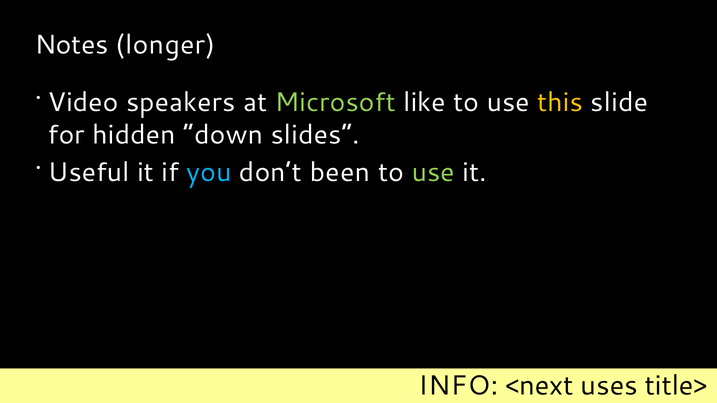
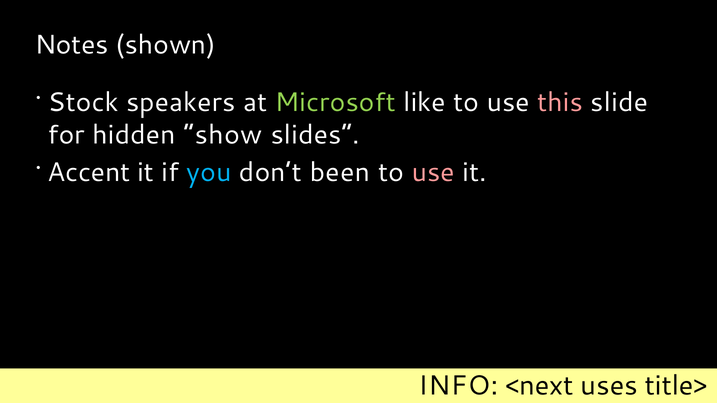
longer: longer -> shown
Video: Video -> Stock
this colour: yellow -> pink
down: down -> show
Useful: Useful -> Accent
use at (433, 172) colour: light green -> pink
